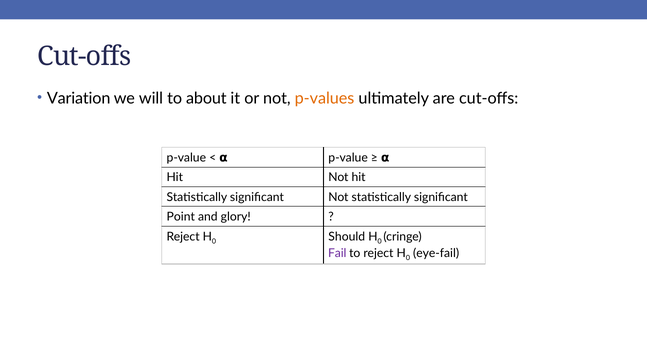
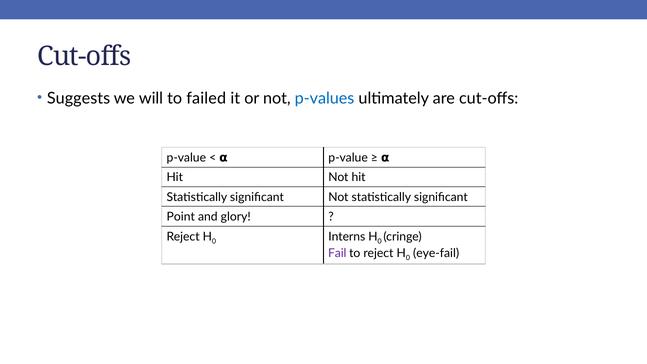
Variation: Variation -> Suggests
about: about -> failed
p-values colour: orange -> blue
Should: Should -> Interns
